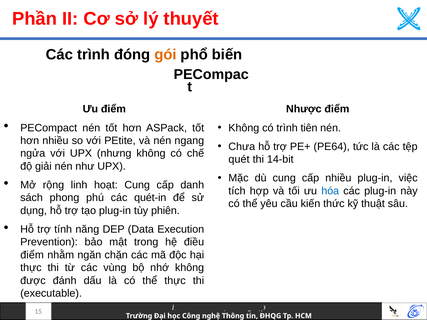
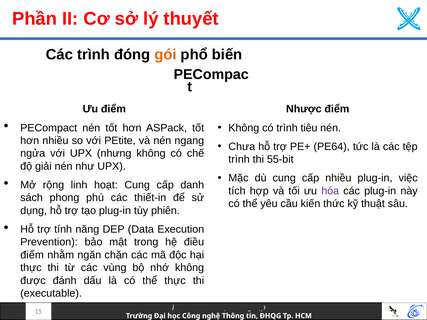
tiên: tiên -> tiêu
quét at (239, 159): quét -> trình
14-bit: 14-bit -> 55-bit
hóa colour: blue -> purple
quét-in: quét-in -> thiết-in
